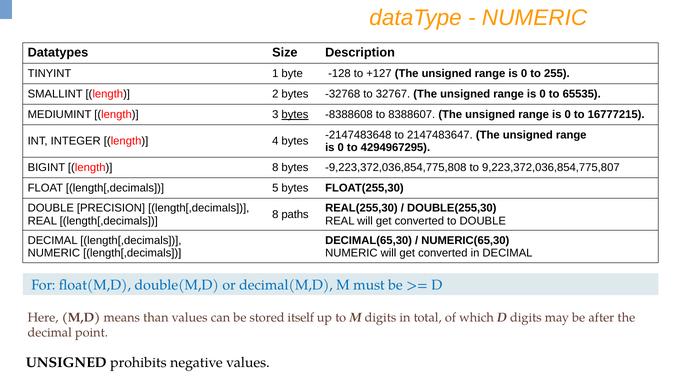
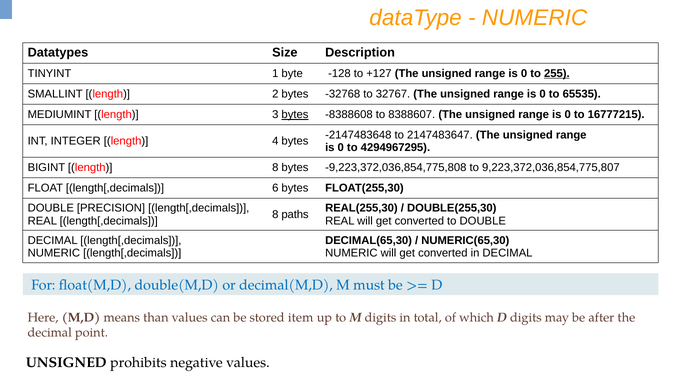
255 underline: none -> present
5: 5 -> 6
itself: itself -> item
